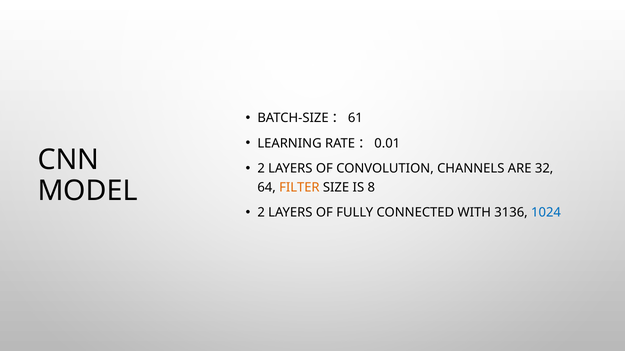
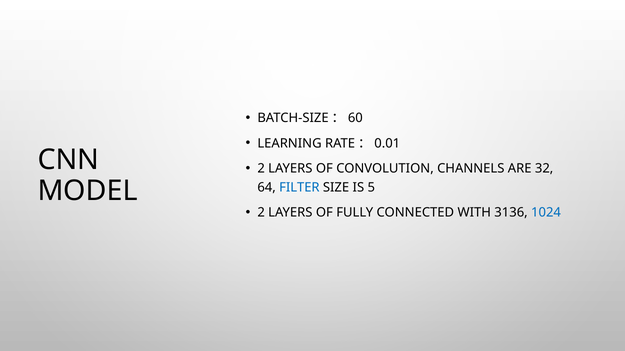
61: 61 -> 60
FILTER colour: orange -> blue
8: 8 -> 5
